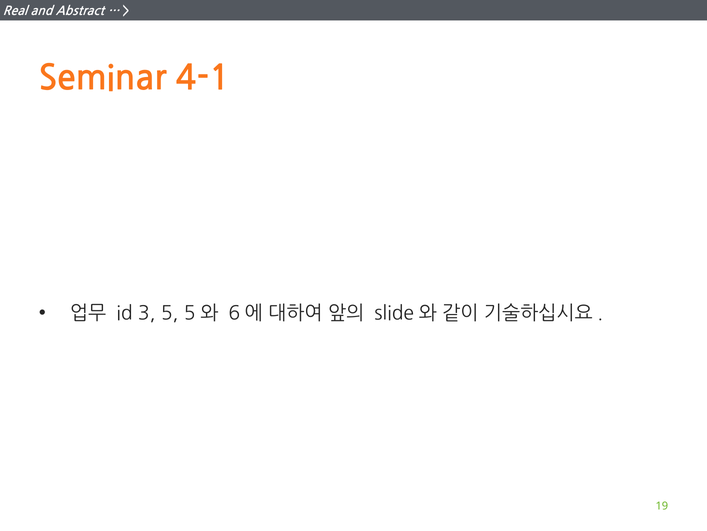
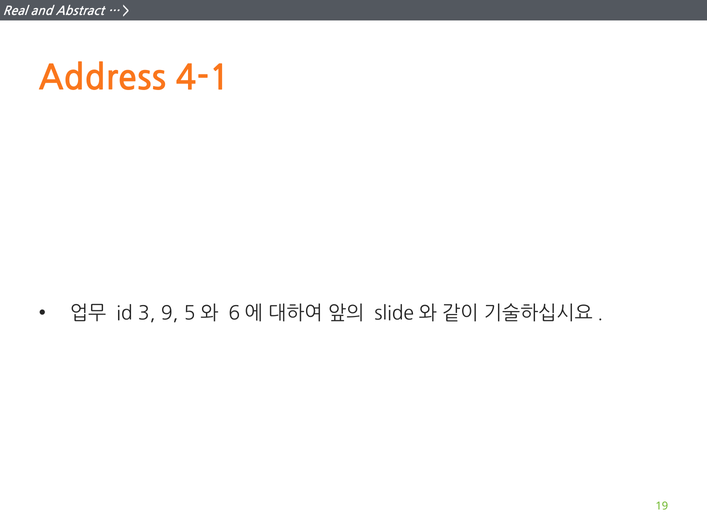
Seminar: Seminar -> Address
5: 5 -> 9
